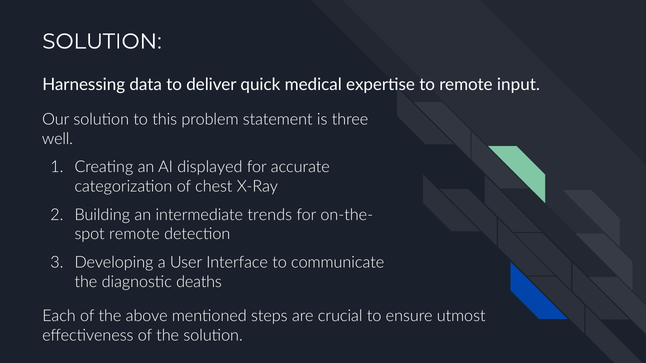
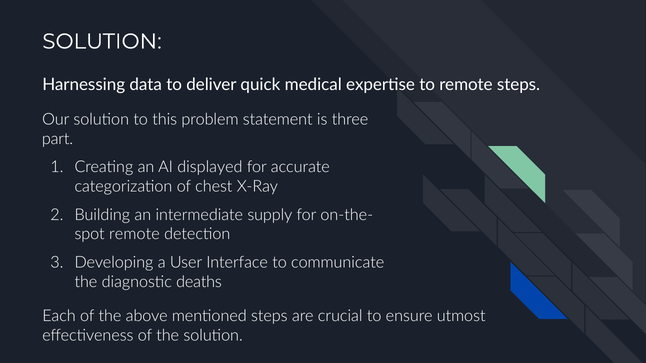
remote input: input -> steps
well: well -> part
trends: trends -> supply
